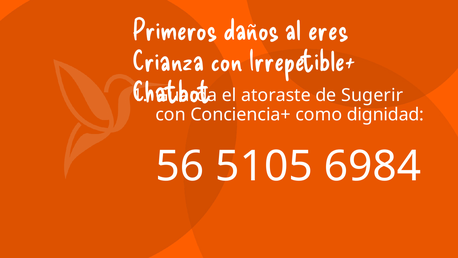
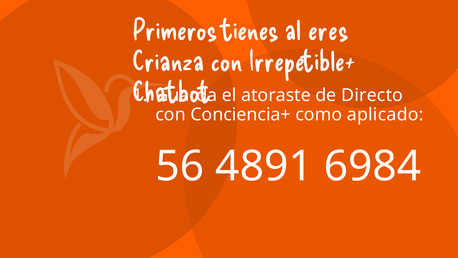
daños: daños -> tienes
Sugerir: Sugerir -> Directo
dignidad: dignidad -> aplicado
5105: 5105 -> 4891
